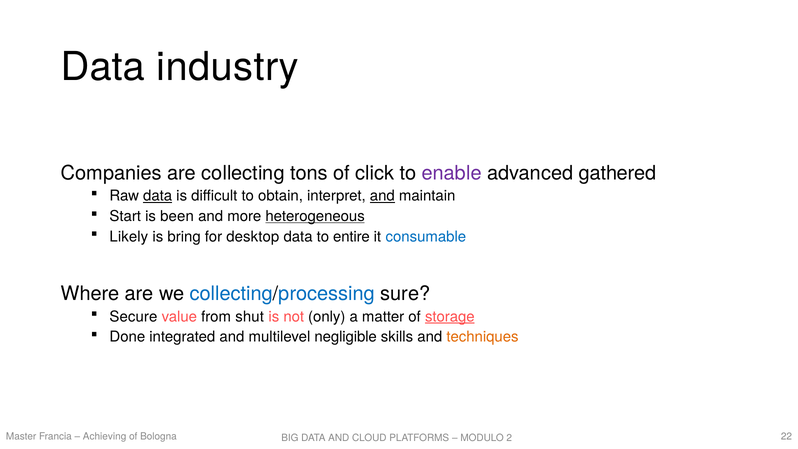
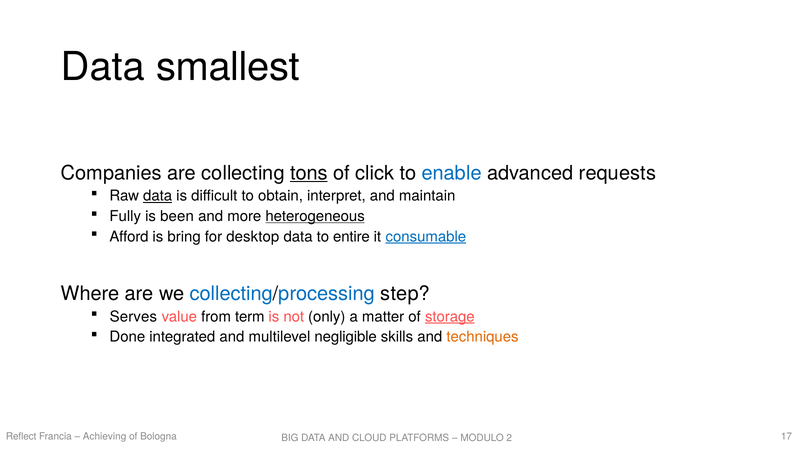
industry: industry -> smallest
tons underline: none -> present
enable colour: purple -> blue
gathered: gathered -> requests
and at (382, 196) underline: present -> none
Start: Start -> Fully
Likely: Likely -> Afford
consumable underline: none -> present
sure: sure -> step
Secure: Secure -> Serves
shut: shut -> term
Master: Master -> Reflect
22: 22 -> 17
